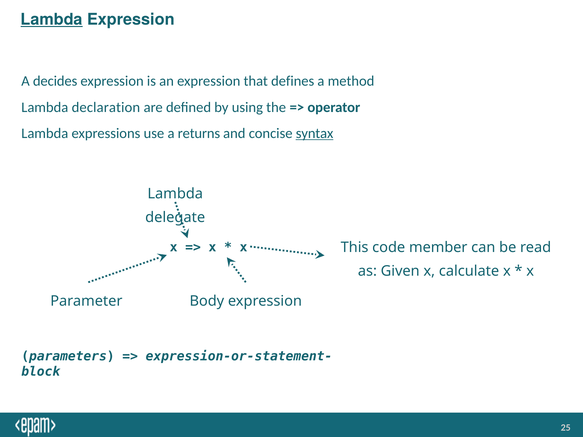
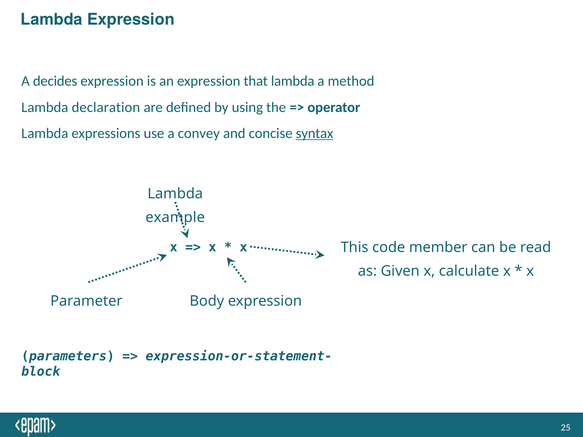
Lambda at (52, 20) underline: present -> none
that defines: defines -> lambda
returns: returns -> convey
delegate: delegate -> example
